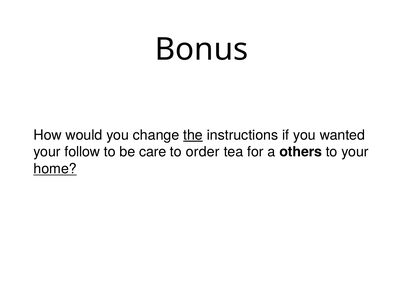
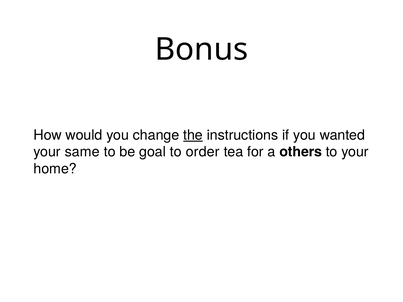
follow: follow -> same
care: care -> goal
home underline: present -> none
